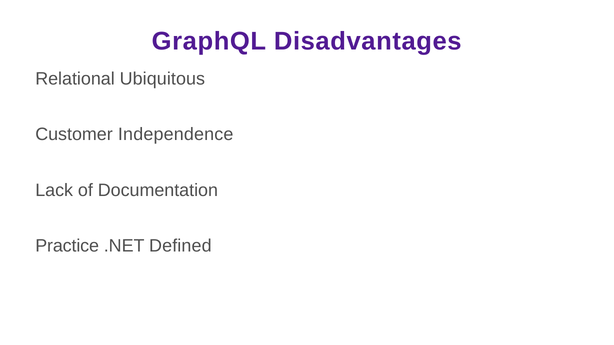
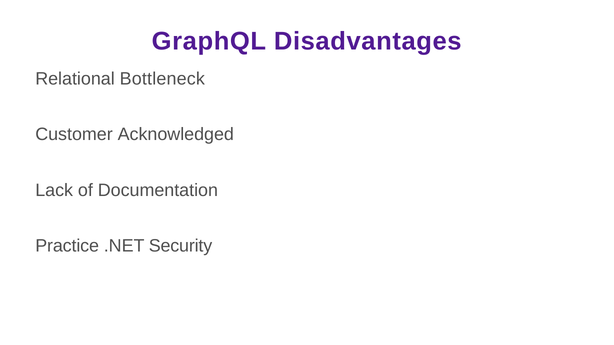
Ubiquitous: Ubiquitous -> Bottleneck
Independence: Independence -> Acknowledged
Defined: Defined -> Security
